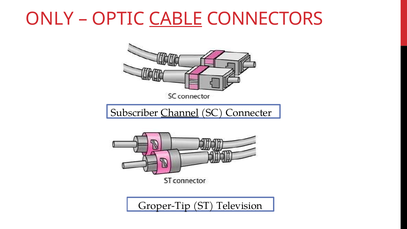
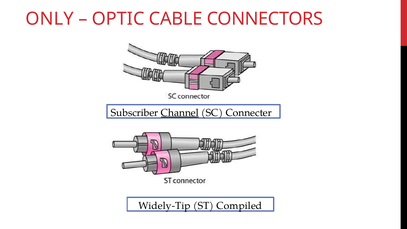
CABLE underline: present -> none
Groper-Tip: Groper-Tip -> Widely-Tip
Television: Television -> Compiled
